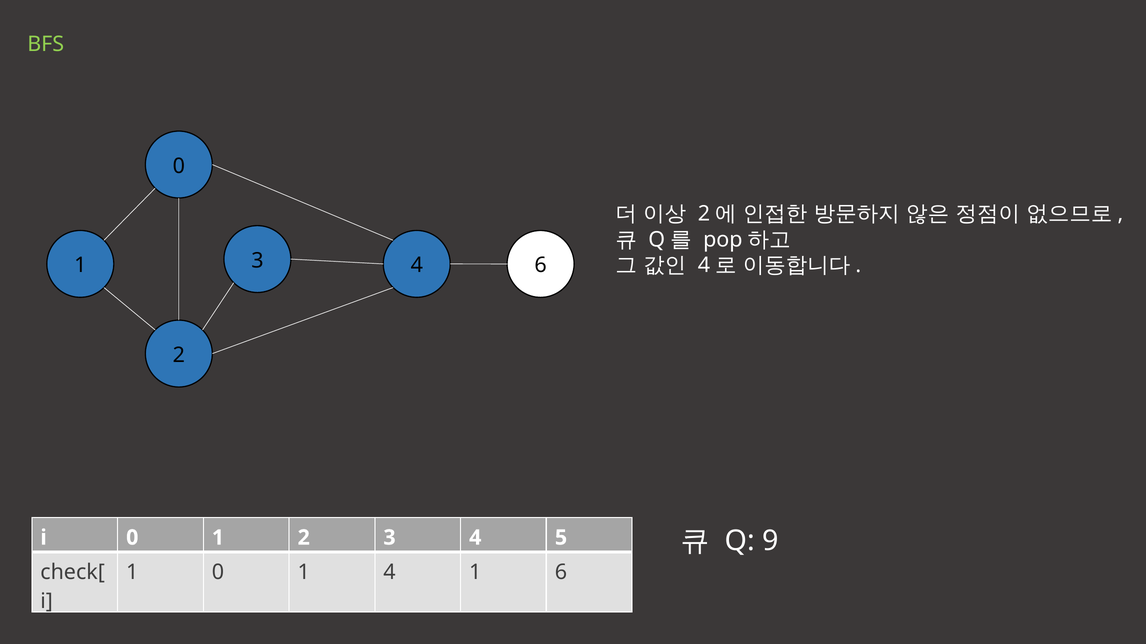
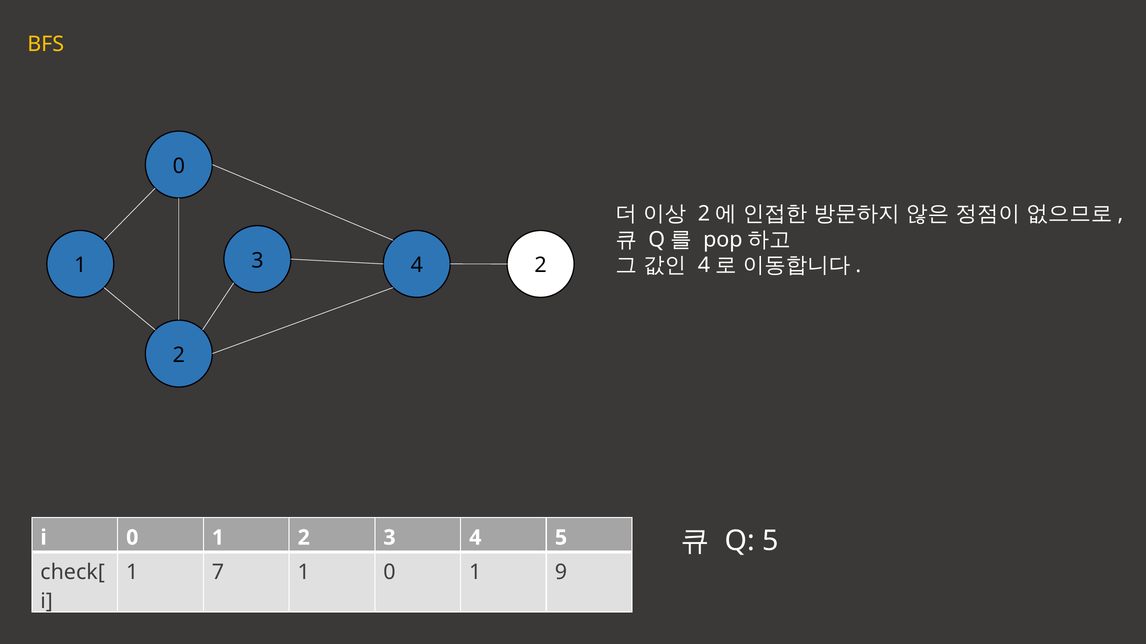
BFS colour: light green -> yellow
4 6: 6 -> 2
Q 9: 9 -> 5
1 0: 0 -> 7
1 4: 4 -> 0
1 6: 6 -> 9
